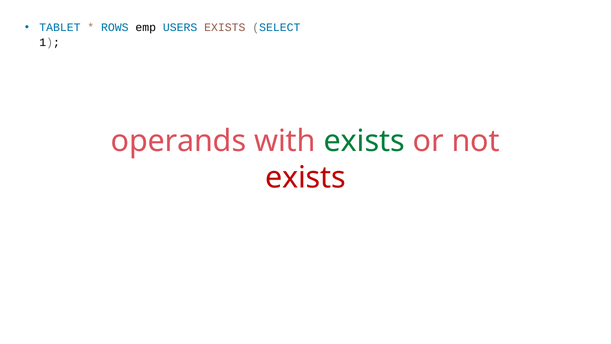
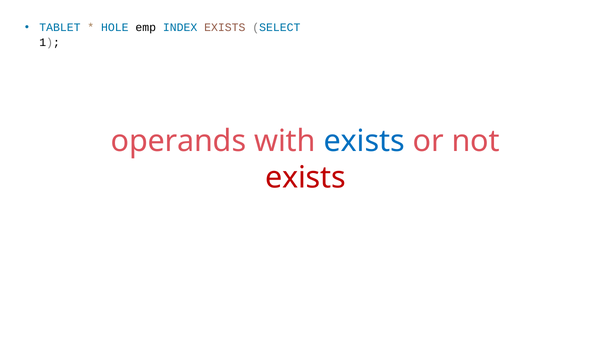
ROWS: ROWS -> HOLE
USERS: USERS -> INDEX
exists at (364, 141) colour: green -> blue
